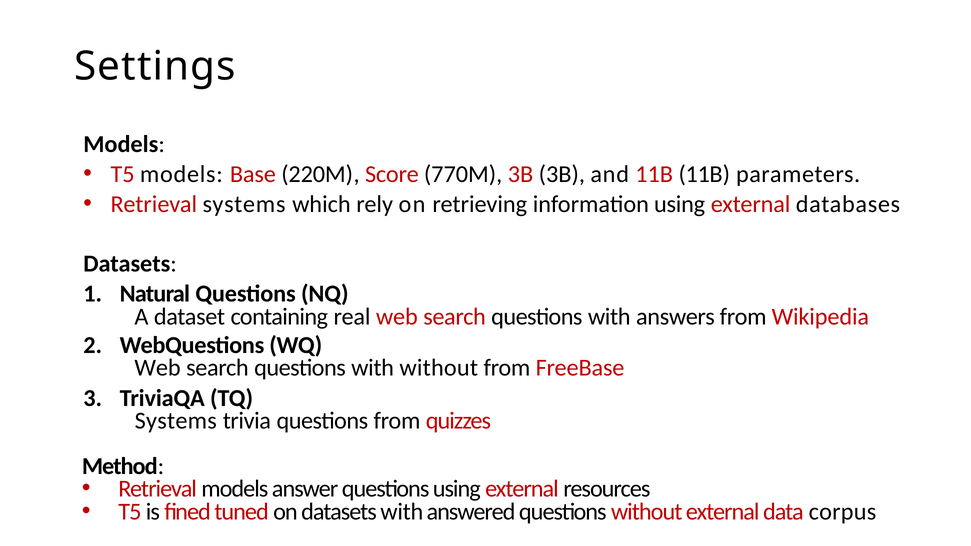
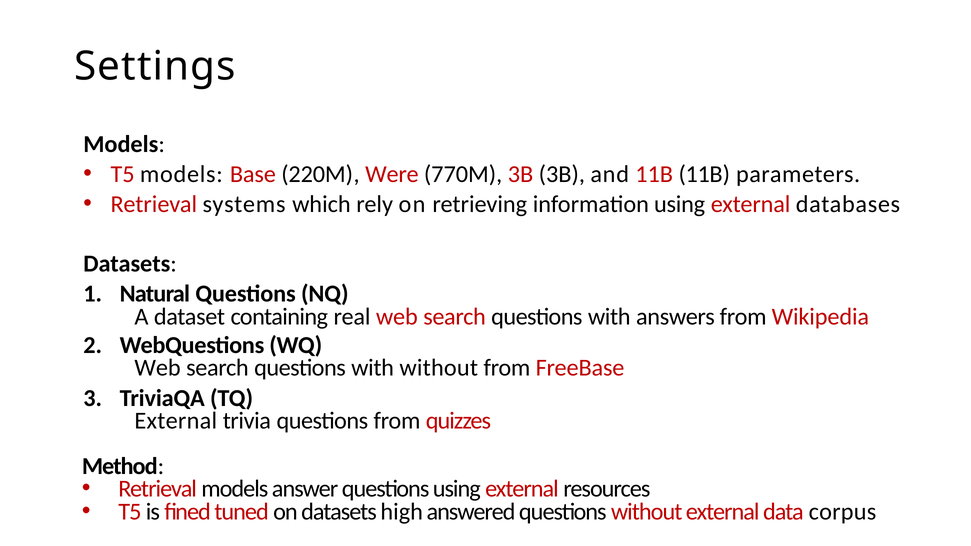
Score: Score -> Were
Systems at (176, 421): Systems -> External
datasets with: with -> high
